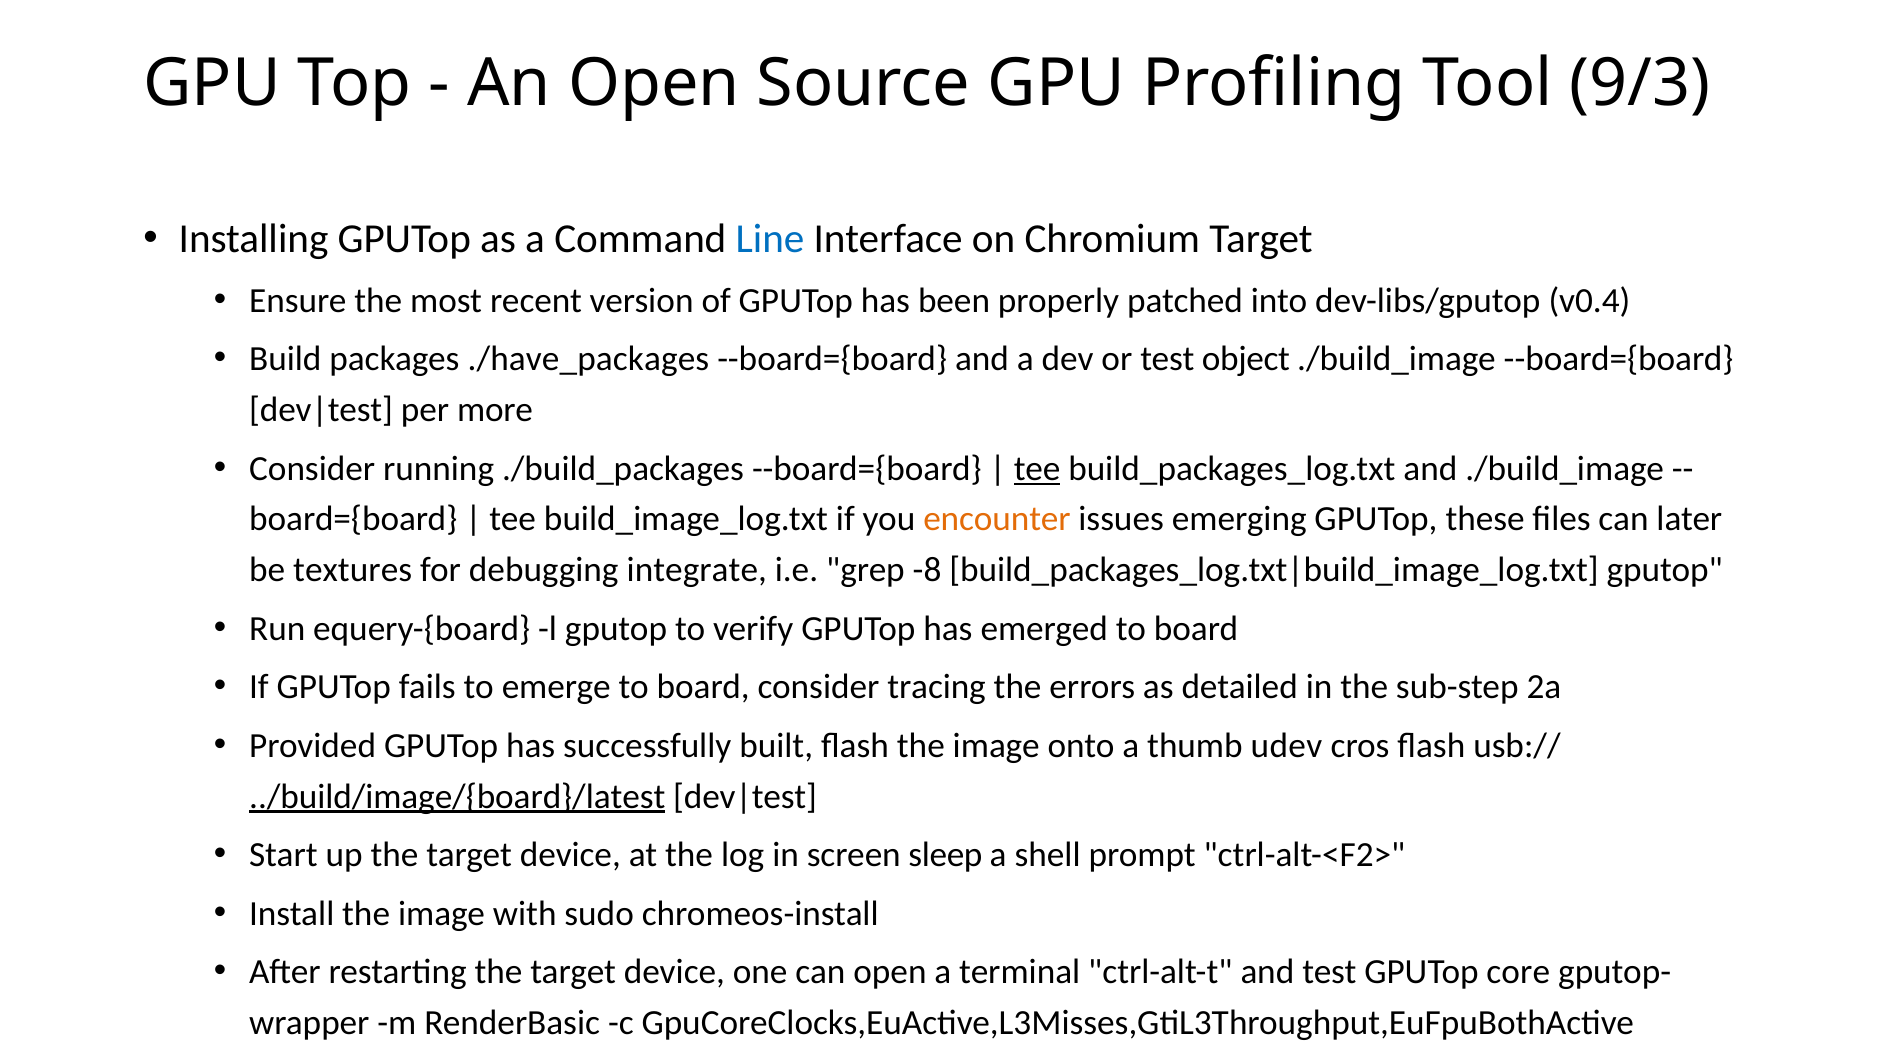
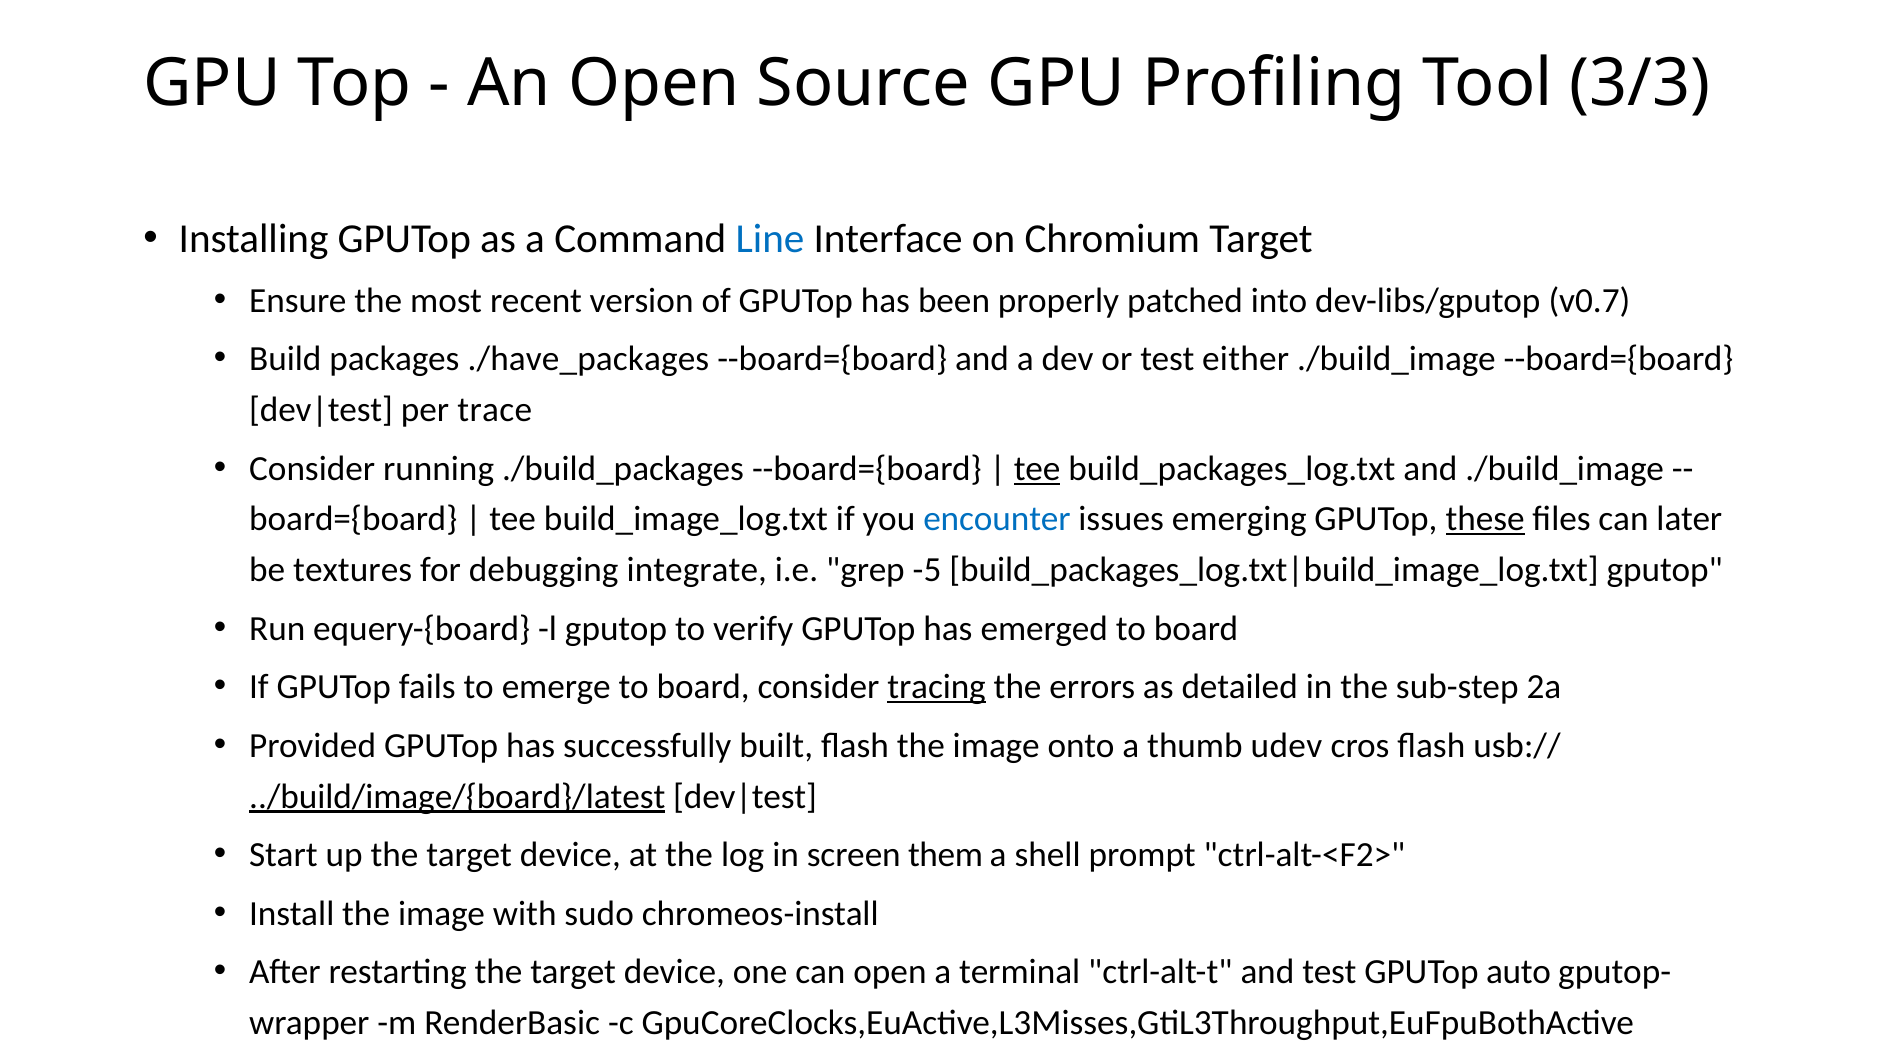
9/3: 9/3 -> 3/3
v0.4: v0.4 -> v0.7
object: object -> either
more: more -> trace
encounter colour: orange -> blue
these underline: none -> present
-8: -8 -> -5
tracing underline: none -> present
sleep: sleep -> them
core: core -> auto
